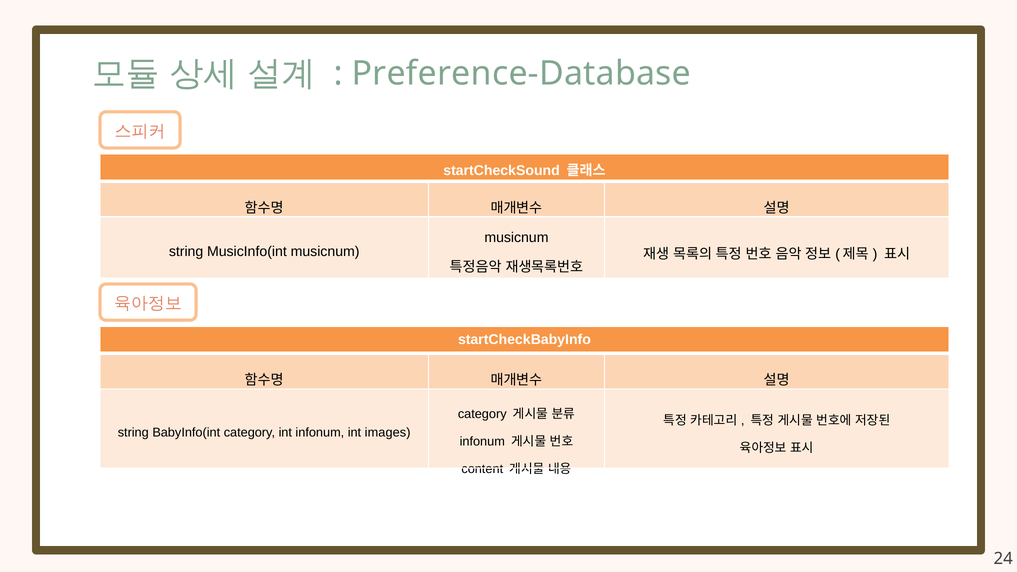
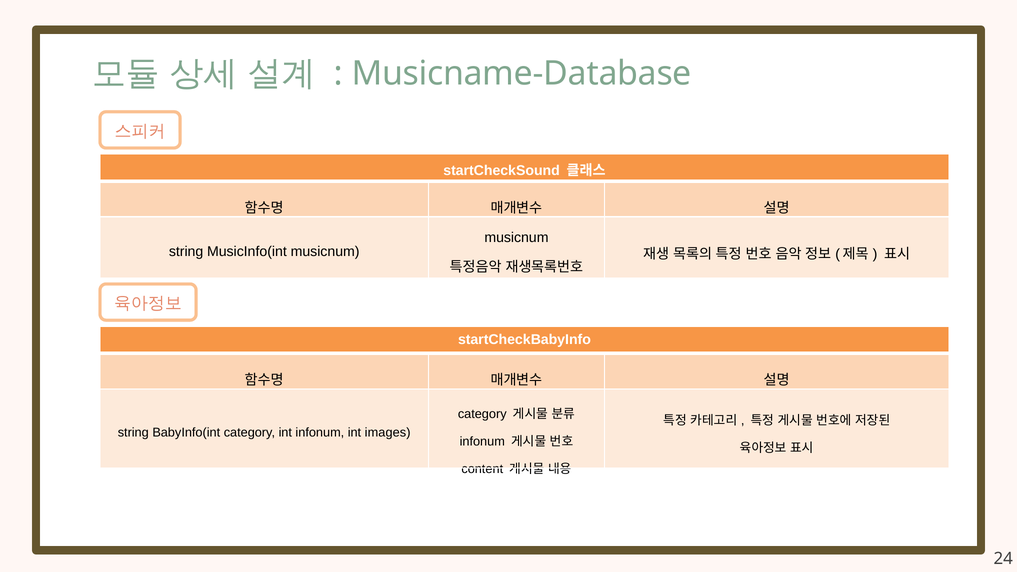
Preference-Database: Preference-Database -> Musicname-Database
